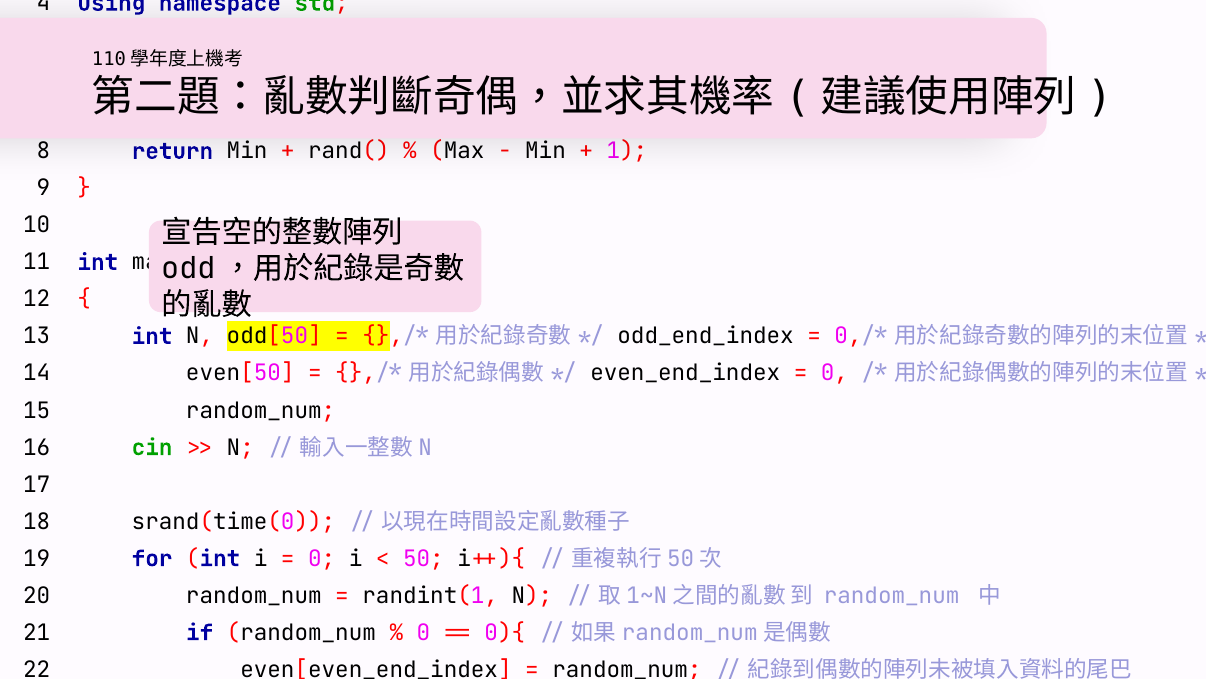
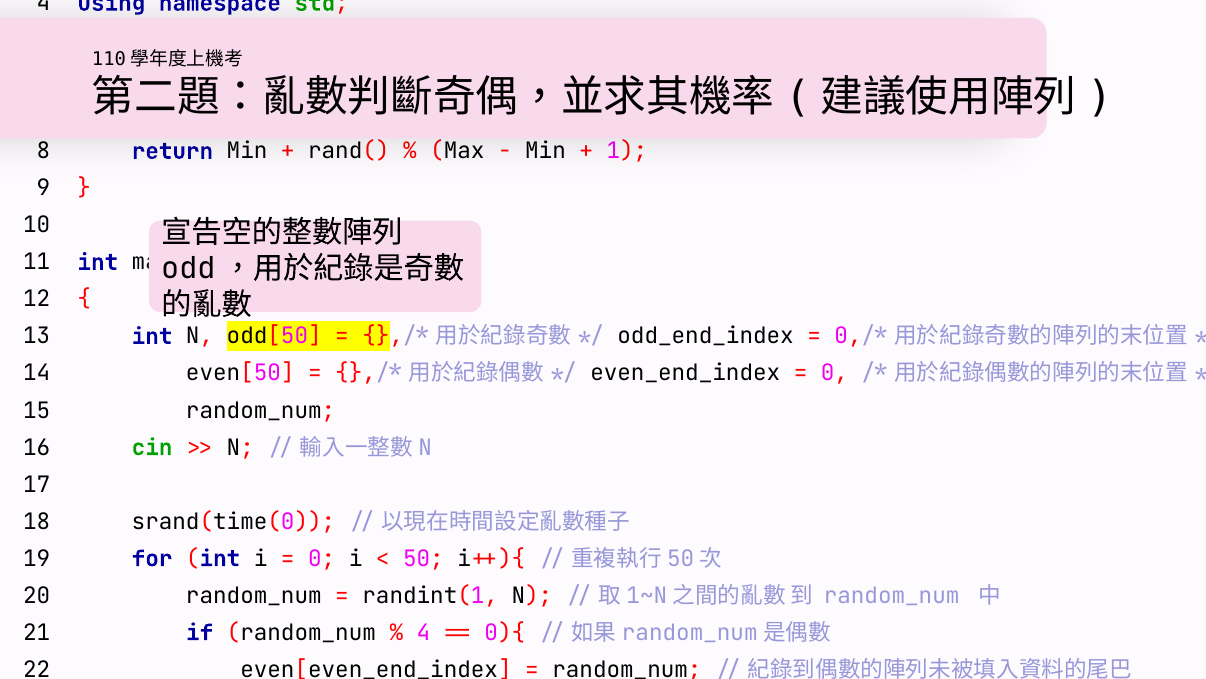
0 at (423, 632): 0 -> 4
